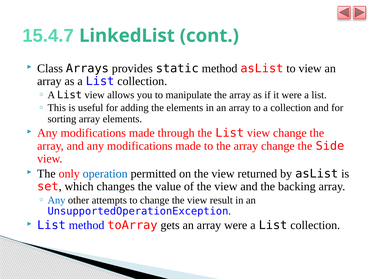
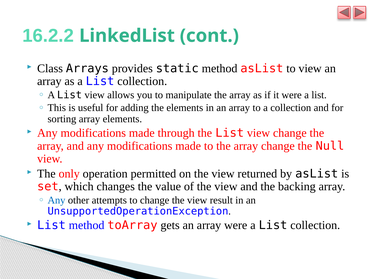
15.4.7: 15.4.7 -> 16.2.2
Side: Side -> Null
operation colour: blue -> black
